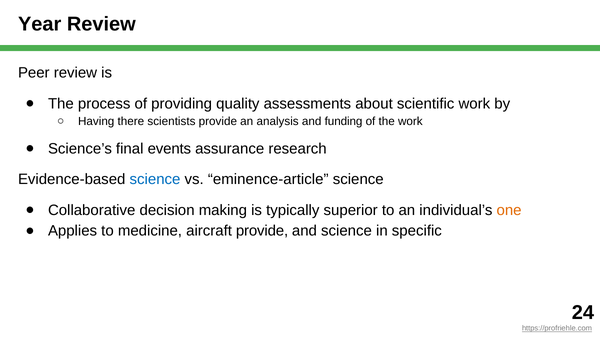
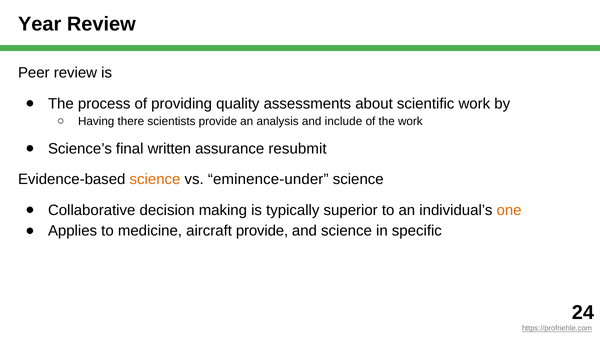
funding: funding -> include
events: events -> written
research: research -> resubmit
science at (155, 179) colour: blue -> orange
eminence-article: eminence-article -> eminence-under
